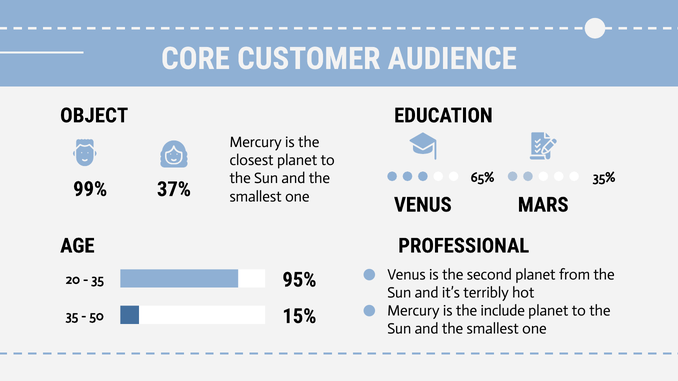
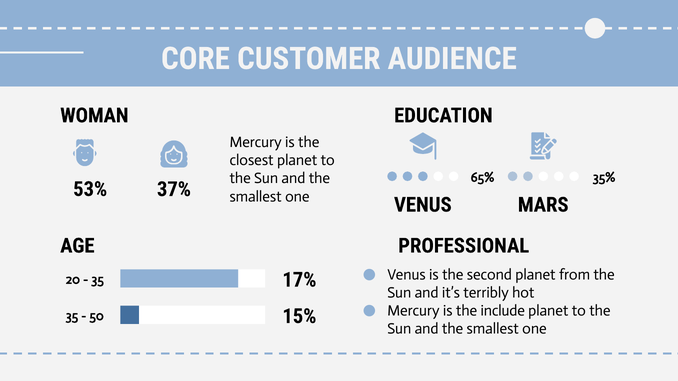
OBJECT: OBJECT -> WOMAN
99%: 99% -> 53%
95%: 95% -> 17%
